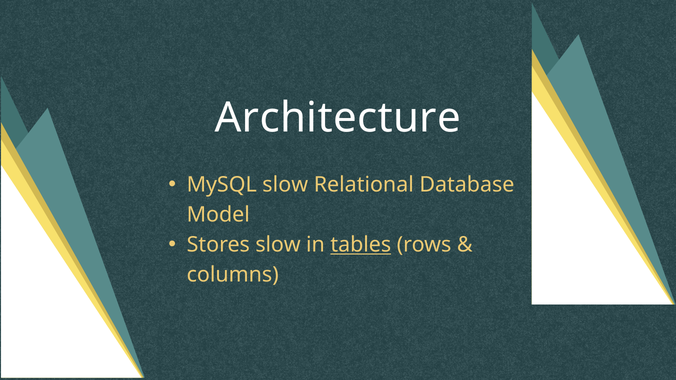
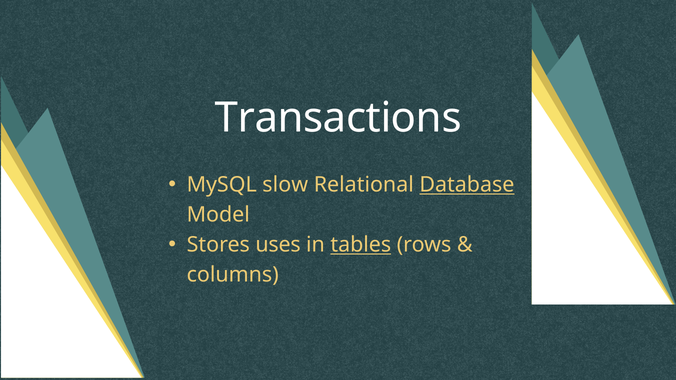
Architecture: Architecture -> Transactions
Database underline: none -> present
Stores slow: slow -> uses
